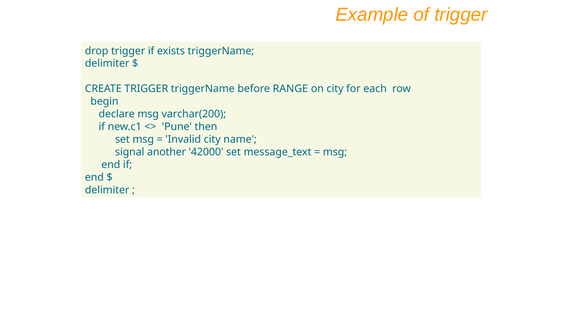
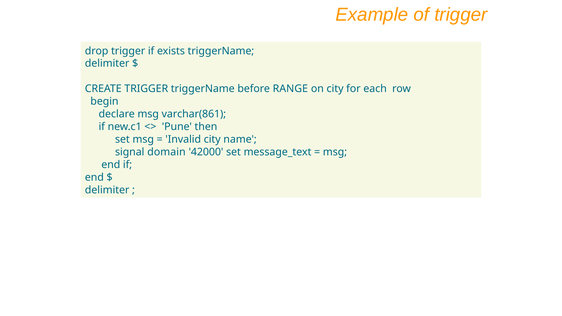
varchar(200: varchar(200 -> varchar(861
another: another -> domain
